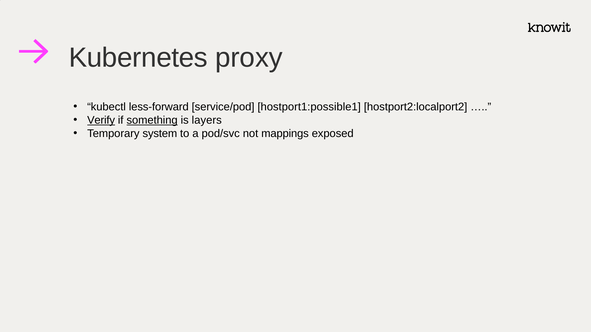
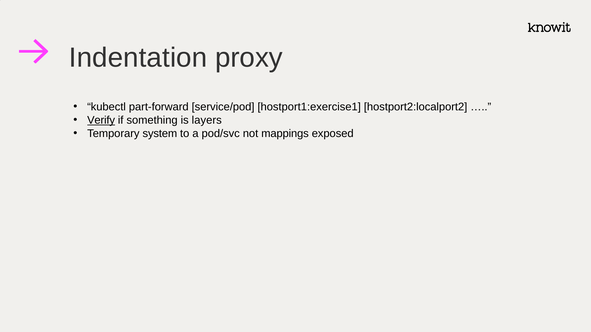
Kubernetes: Kubernetes -> Indentation
less-forward: less-forward -> part-forward
hostport1:possible1: hostport1:possible1 -> hostport1:exercise1
something underline: present -> none
